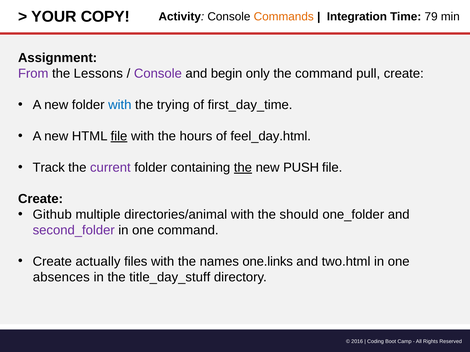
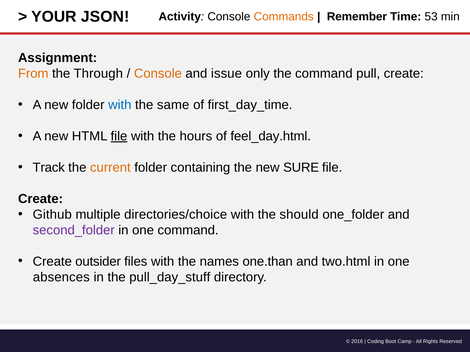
COPY: COPY -> JSON
Integration: Integration -> Remember
79: 79 -> 53
From colour: purple -> orange
Lessons: Lessons -> Through
Console at (158, 74) colour: purple -> orange
begin: begin -> issue
trying: trying -> same
current colour: purple -> orange
the at (243, 168) underline: present -> none
PUSH: PUSH -> SURE
directories/animal: directories/animal -> directories/choice
actually: actually -> outsider
one.links: one.links -> one.than
title_day_stuff: title_day_stuff -> pull_day_stuff
